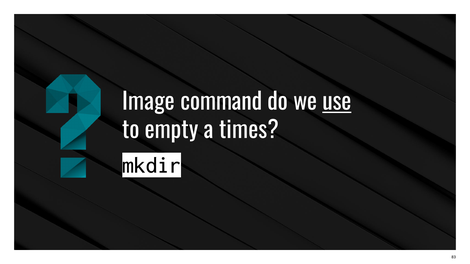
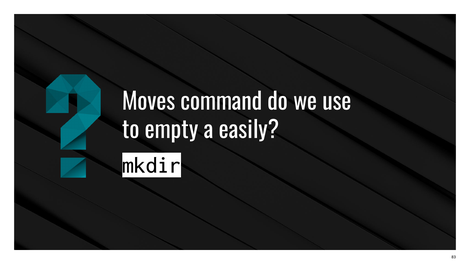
Image: Image -> Moves
use underline: present -> none
times: times -> easily
